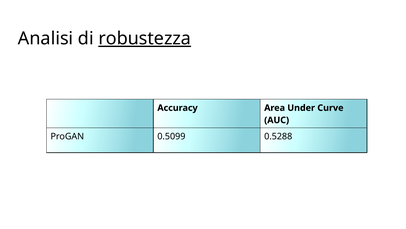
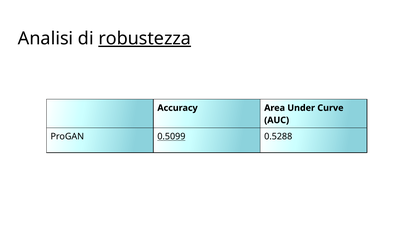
0.5099 underline: none -> present
